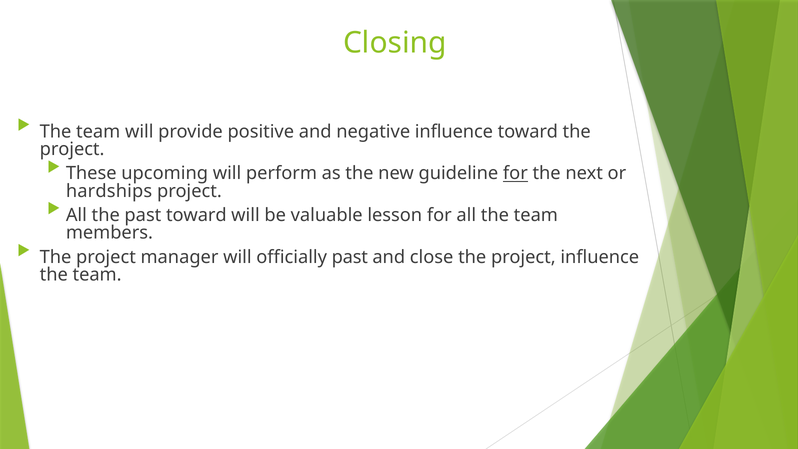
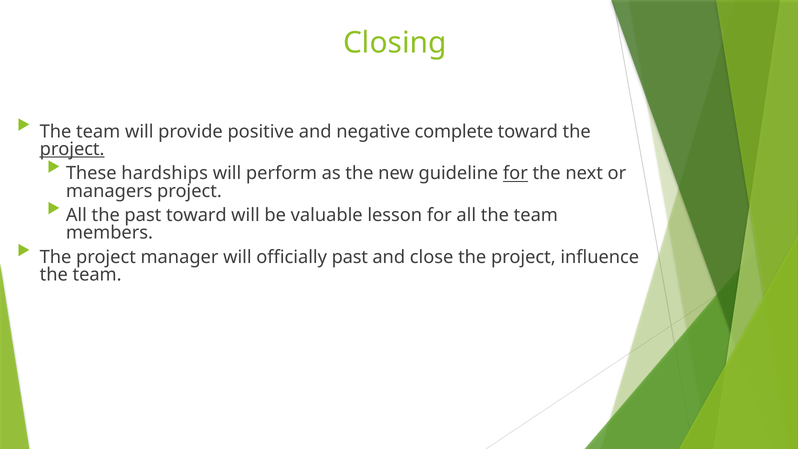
negative influence: influence -> complete
project at (72, 149) underline: none -> present
upcoming: upcoming -> hardships
hardships: hardships -> managers
